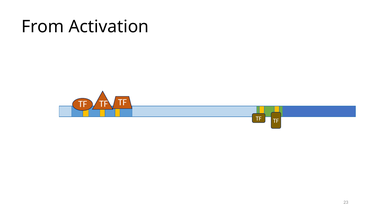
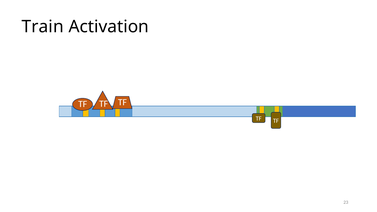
From: From -> Train
